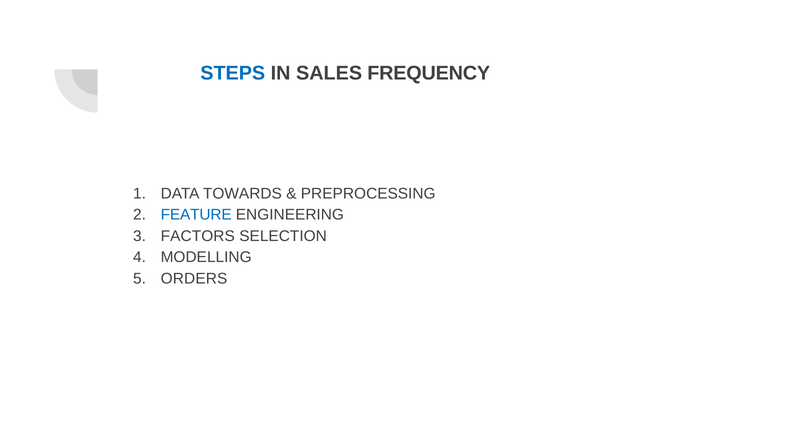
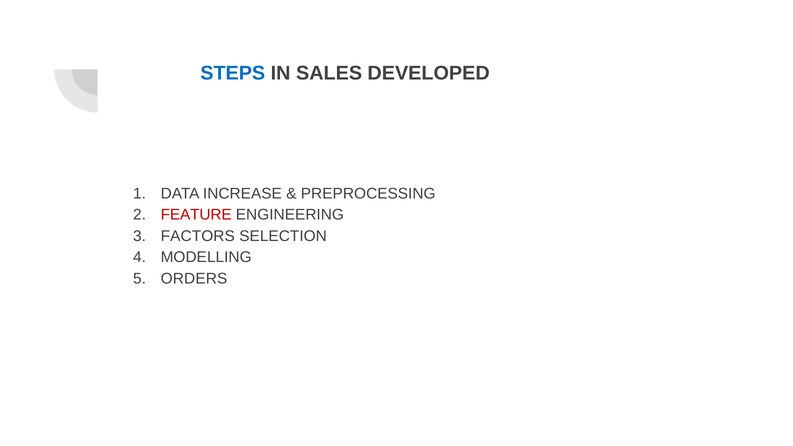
FREQUENCY: FREQUENCY -> DEVELOPED
TOWARDS: TOWARDS -> INCREASE
FEATURE colour: blue -> red
